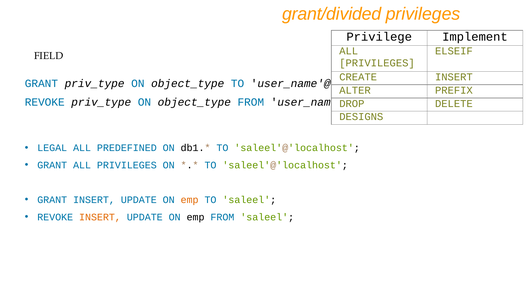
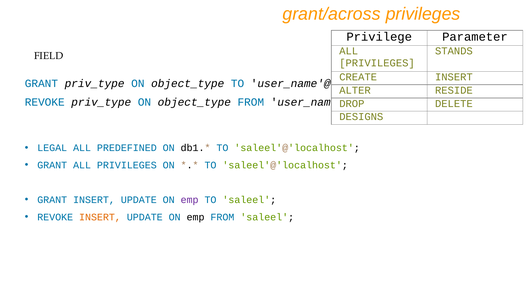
grant/divided: grant/divided -> grant/across
Implement: Implement -> Parameter
ELSEIF: ELSEIF -> STANDS
PREFIX: PREFIX -> RESIDE
emp at (190, 200) colour: orange -> purple
